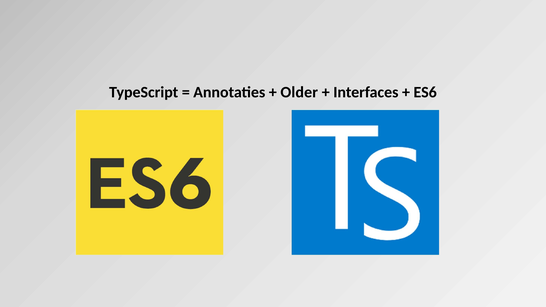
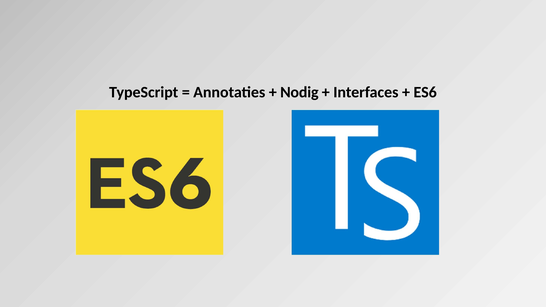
Older: Older -> Nodig
